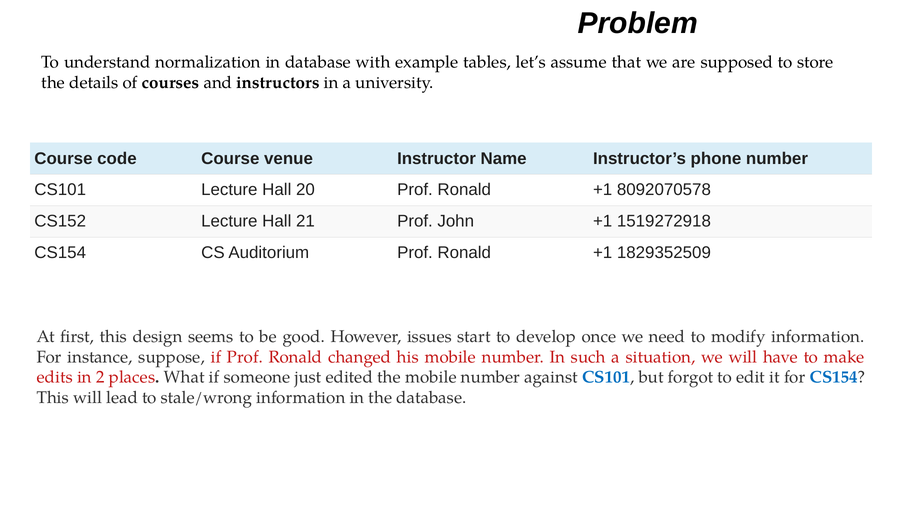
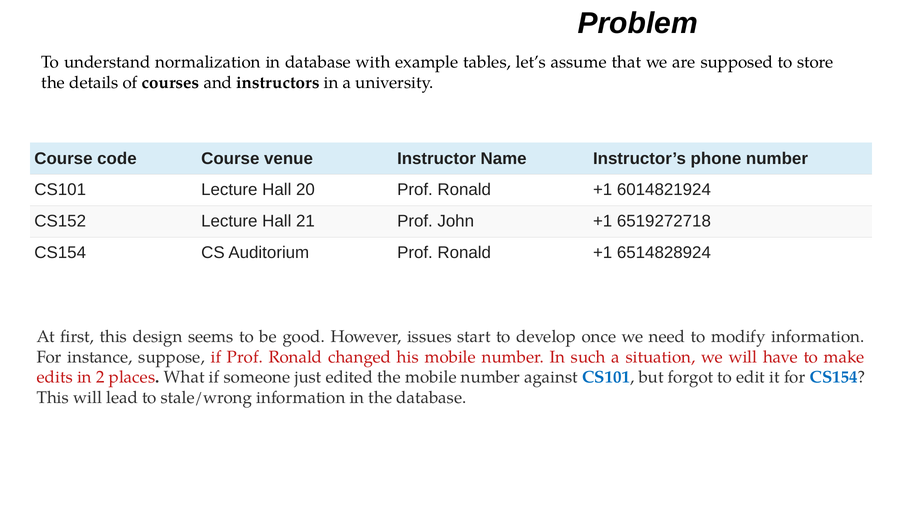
8092070578: 8092070578 -> 6014821924
1519272918: 1519272918 -> 6519272718
1829352509: 1829352509 -> 6514828924
